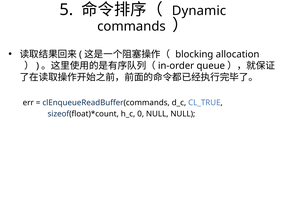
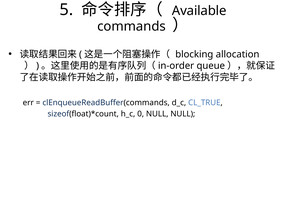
Dynamic: Dynamic -> Available
